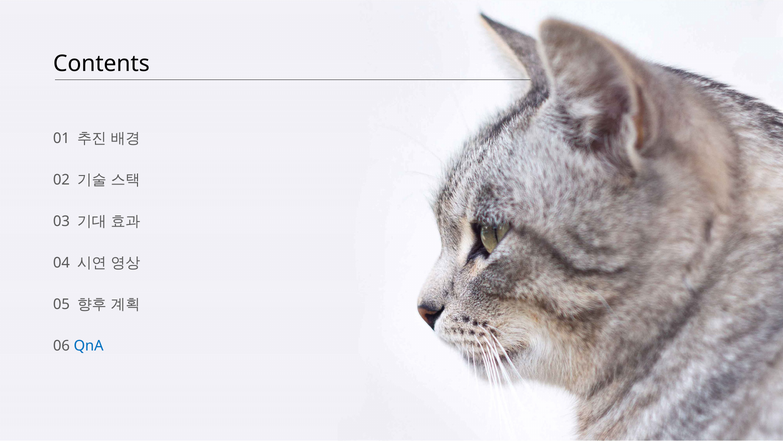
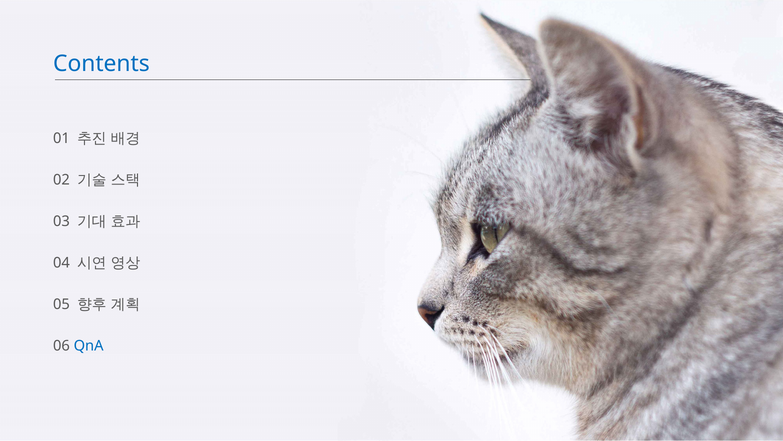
Contents colour: black -> blue
